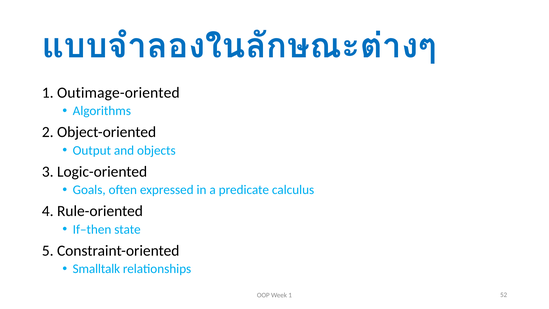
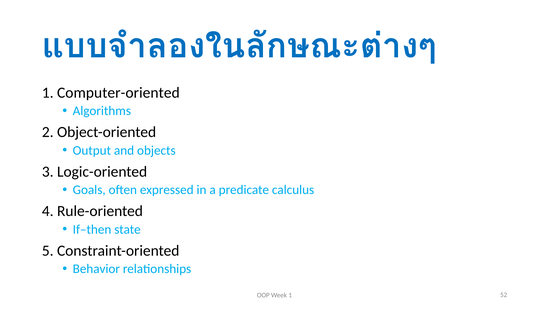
Outimage-oriented: Outimage-oriented -> Computer-oriented
Smalltalk: Smalltalk -> Behavior
